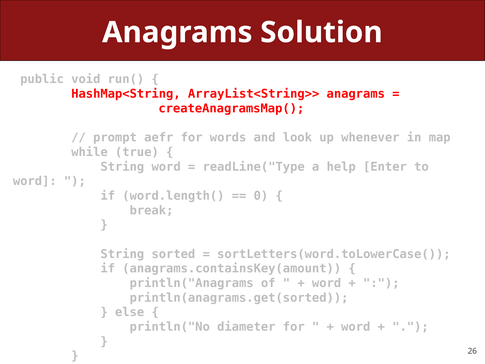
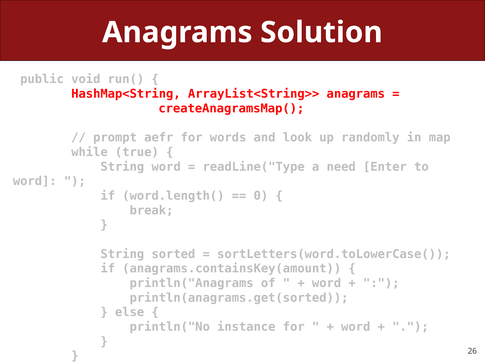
whenever: whenever -> randomly
help: help -> need
diameter: diameter -> instance
